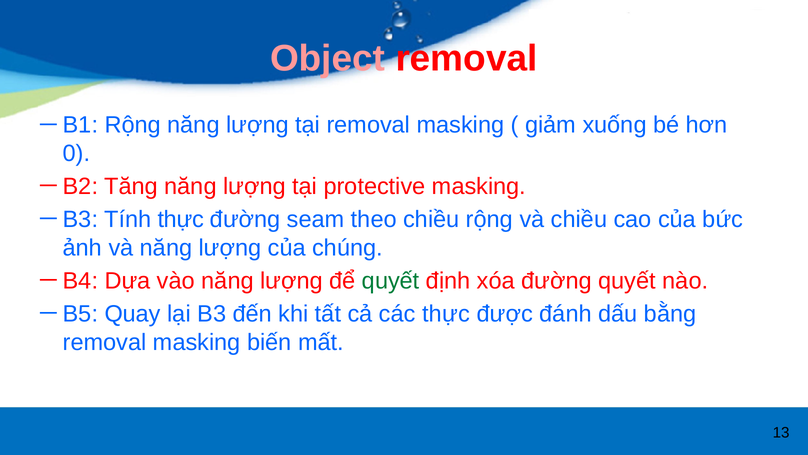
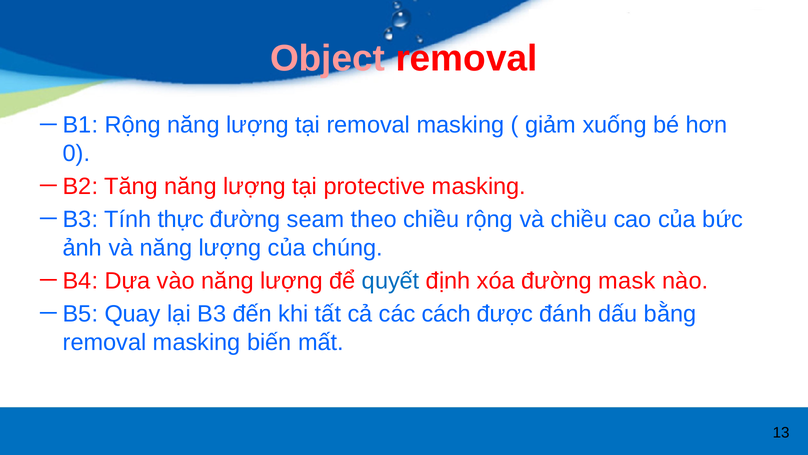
quyết at (391, 281) colour: green -> blue
đường quyết: quyết -> mask
các thực: thực -> cách
